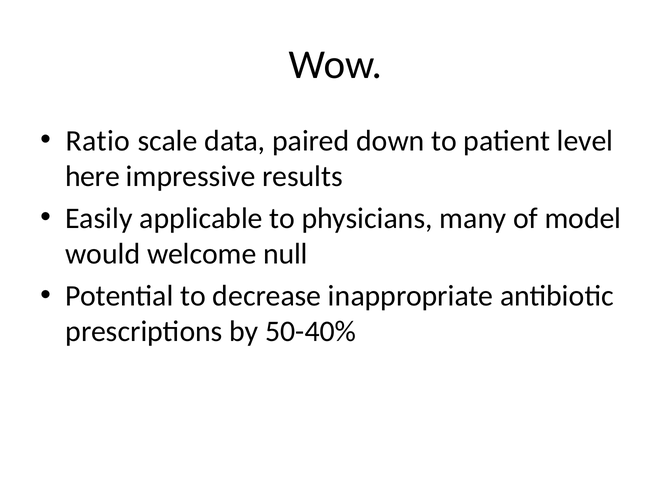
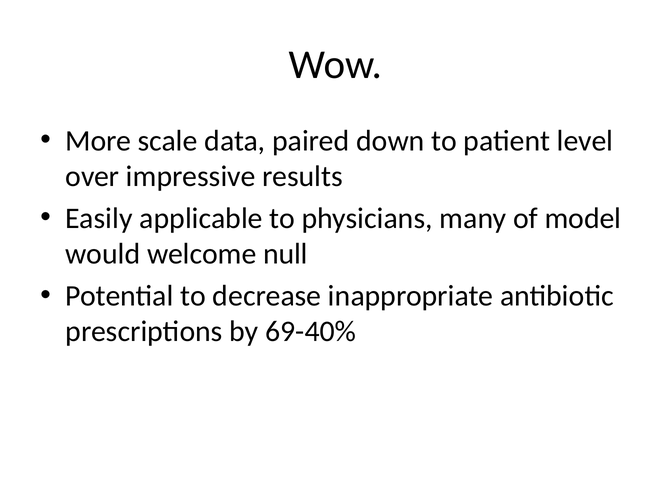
Ratio: Ratio -> More
here: here -> over
50-40%: 50-40% -> 69-40%
